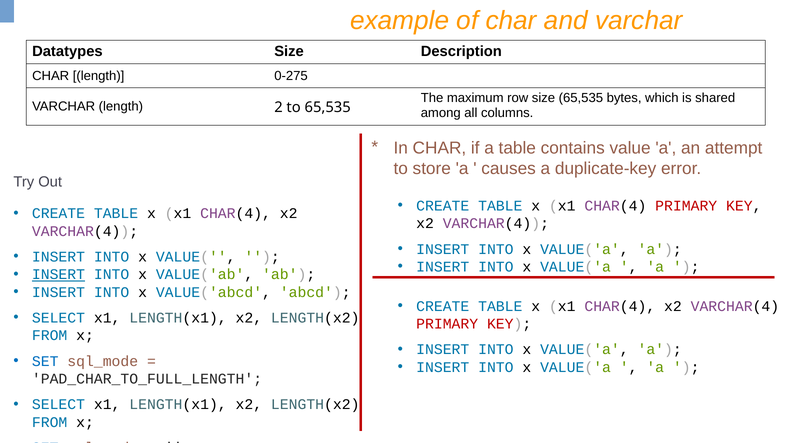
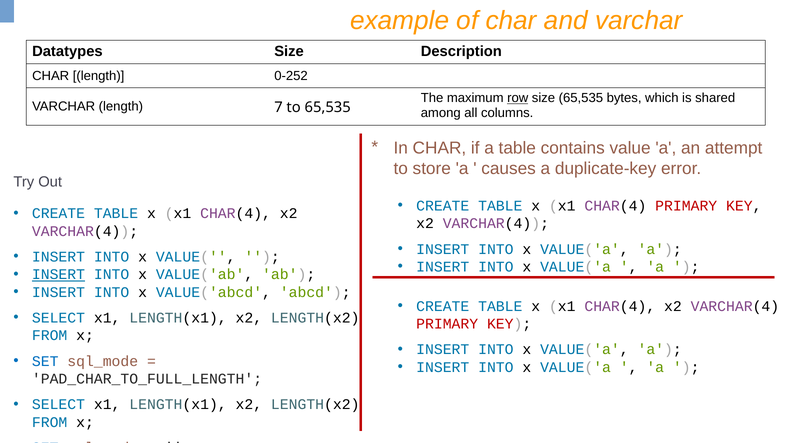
0-275: 0-275 -> 0-252
row underline: none -> present
2: 2 -> 7
